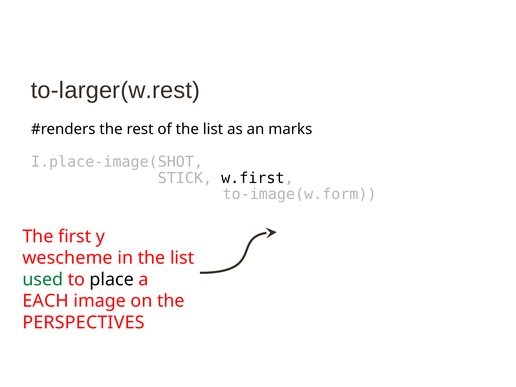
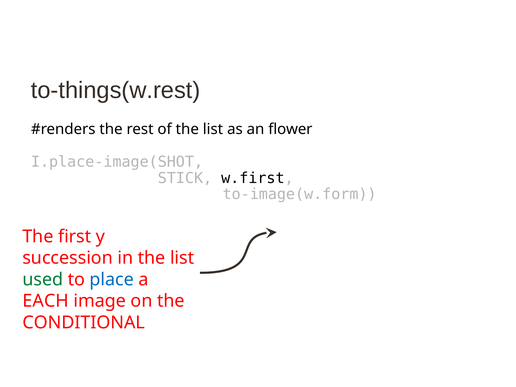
to-larger(w.rest: to-larger(w.rest -> to-things(w.rest
marks: marks -> flower
wescheme: wescheme -> succession
place colour: black -> blue
PERSPECTIVES: PERSPECTIVES -> CONDITIONAL
